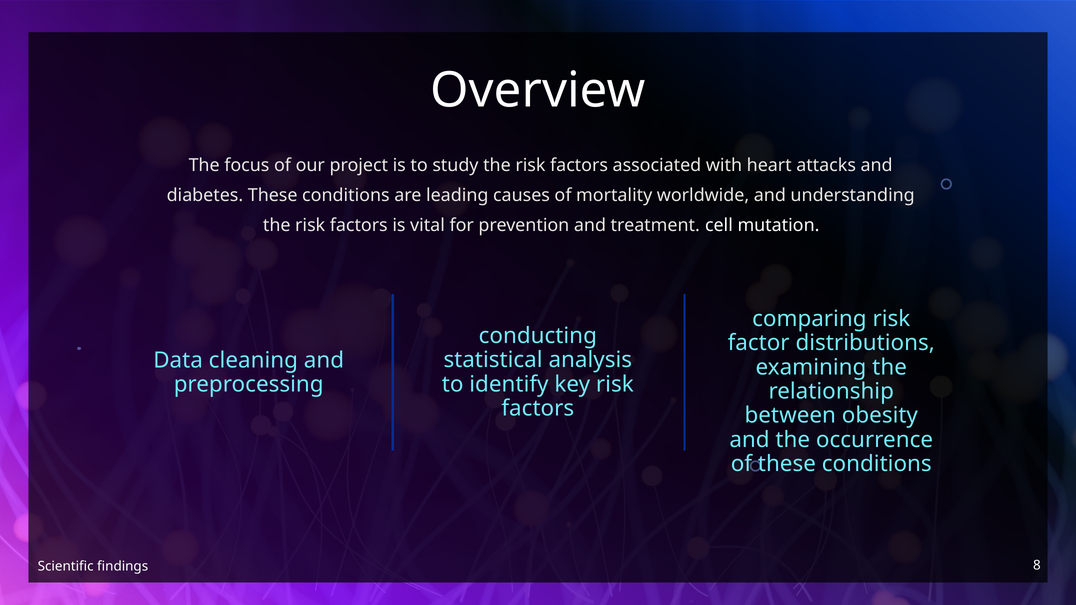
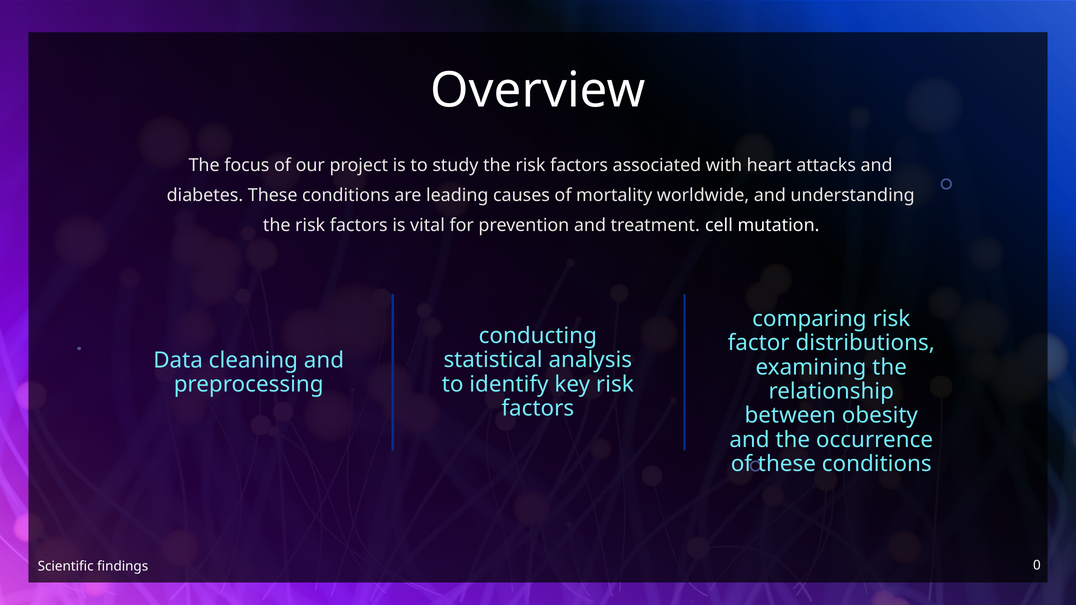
8: 8 -> 0
